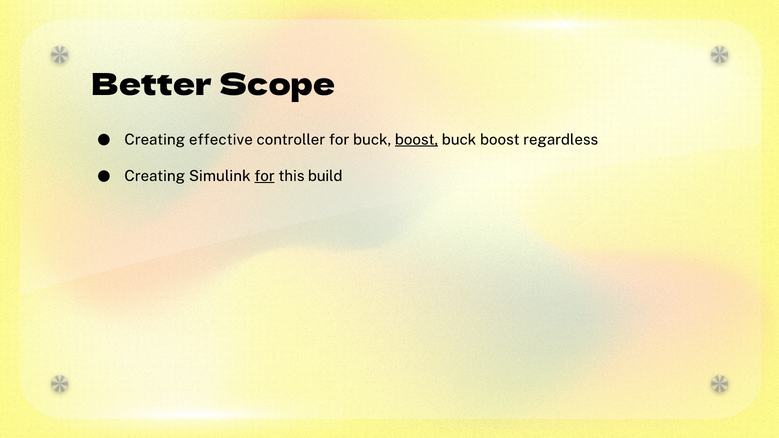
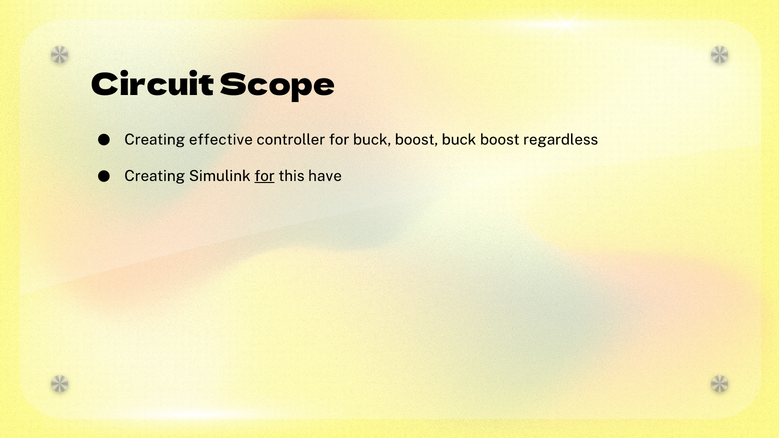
Better: Better -> Circuit
boost at (416, 140) underline: present -> none
build: build -> have
